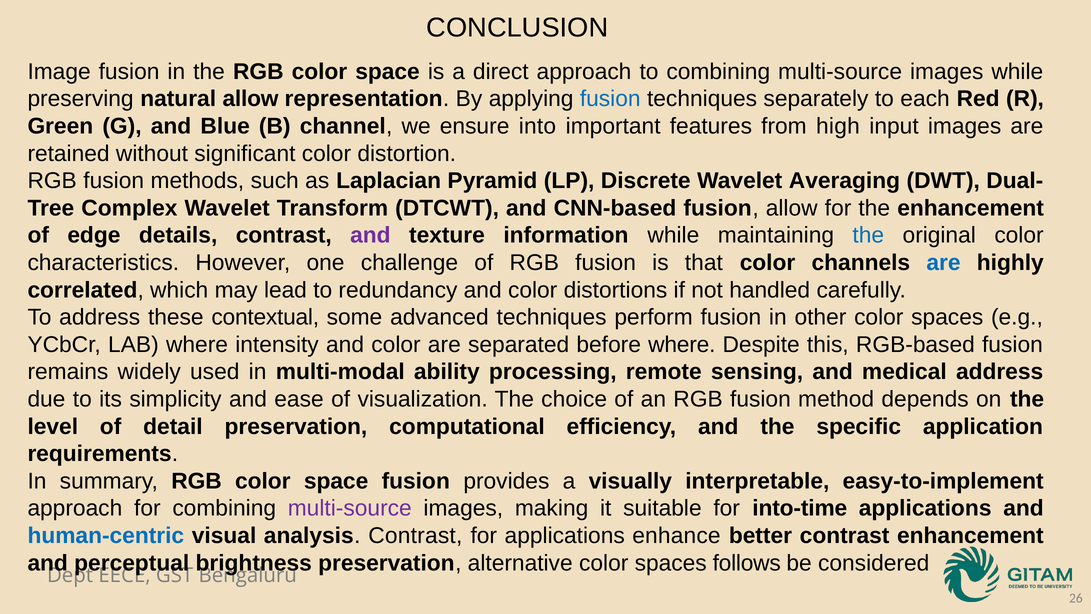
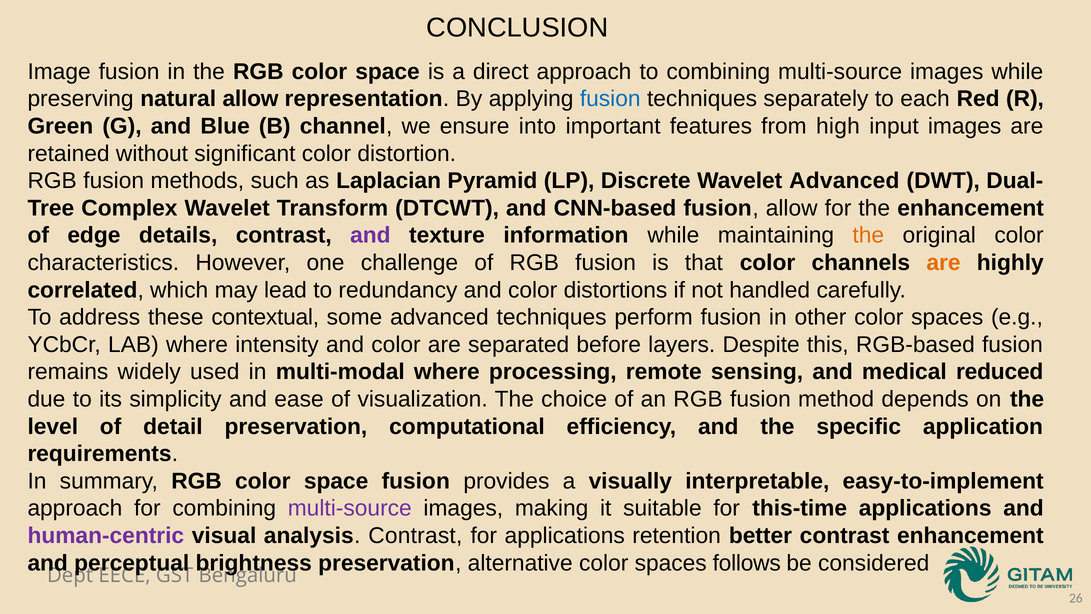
Wavelet Averaging: Averaging -> Advanced
the at (868, 235) colour: blue -> orange
are at (944, 263) colour: blue -> orange
before where: where -> layers
multi-modal ability: ability -> where
medical address: address -> reduced
into-time: into-time -> this-time
human-centric colour: blue -> purple
enhance: enhance -> retention
